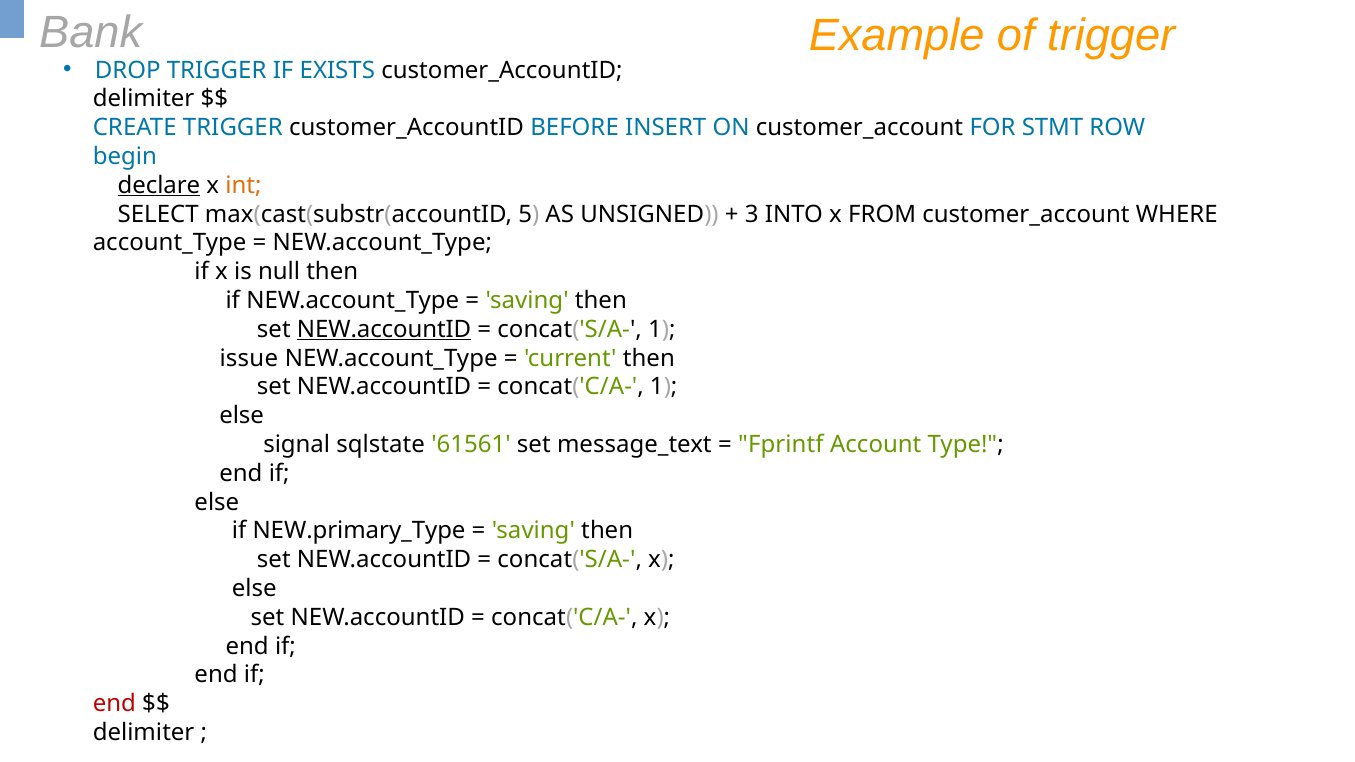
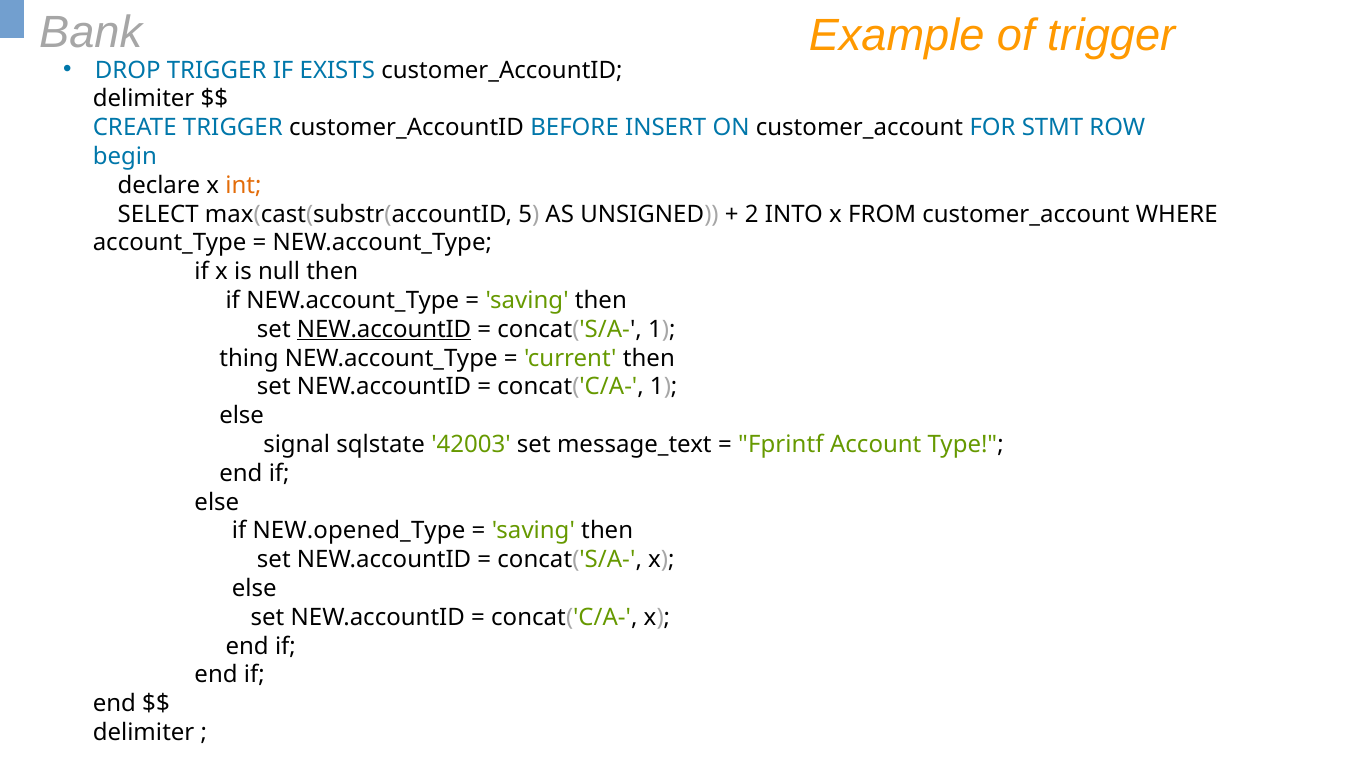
declare underline: present -> none
3: 3 -> 2
issue: issue -> thing
61561: 61561 -> 42003
NEW.primary_Type: NEW.primary_Type -> NEW.opened_Type
end at (114, 704) colour: red -> black
